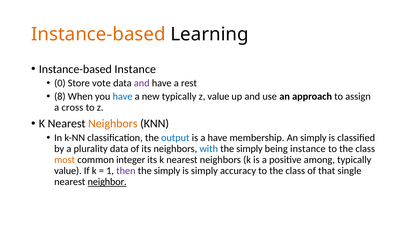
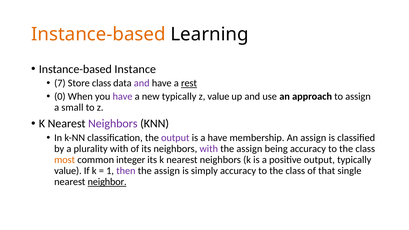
0: 0 -> 7
Store vote: vote -> class
rest underline: none -> present
8: 8 -> 0
have at (123, 96) colour: blue -> purple
cross: cross -> small
Neighbors at (113, 124) colour: orange -> purple
output at (175, 138) colour: blue -> purple
An simply: simply -> assign
plurality data: data -> with
with at (209, 149) colour: blue -> purple
simply at (249, 149): simply -> assign
being instance: instance -> accuracy
positive among: among -> output
simply at (167, 171): simply -> assign
